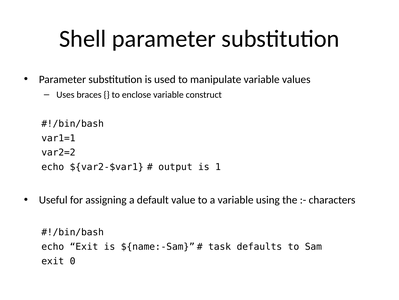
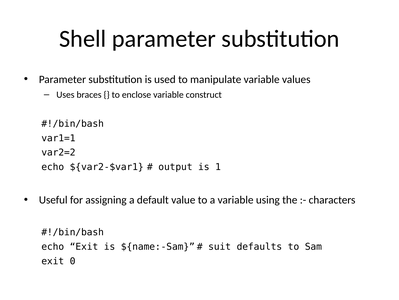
task: task -> suit
